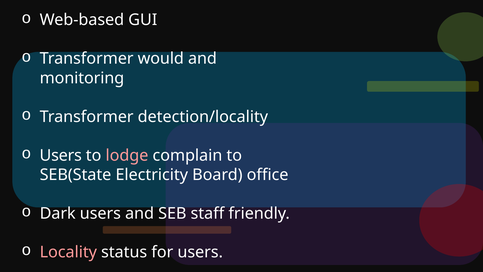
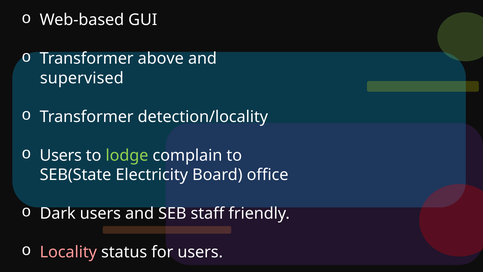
would: would -> above
monitoring: monitoring -> supervised
lodge colour: pink -> light green
